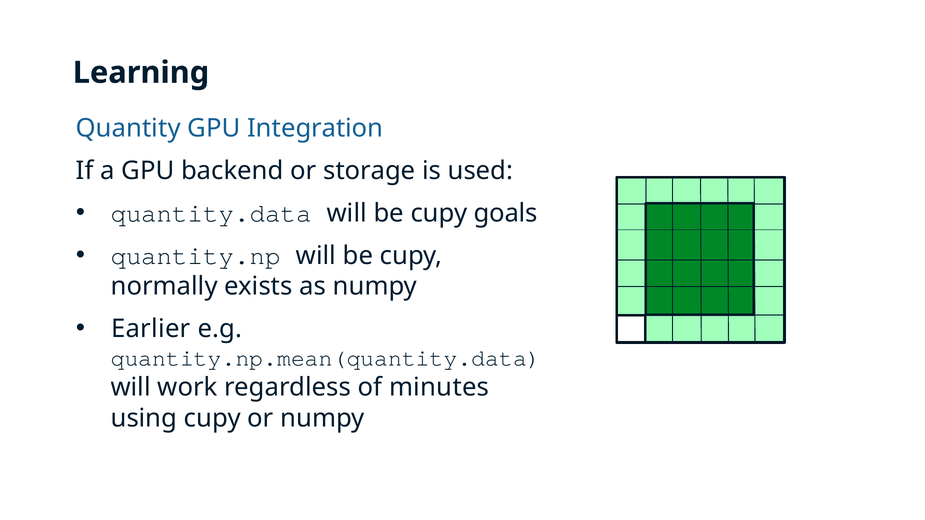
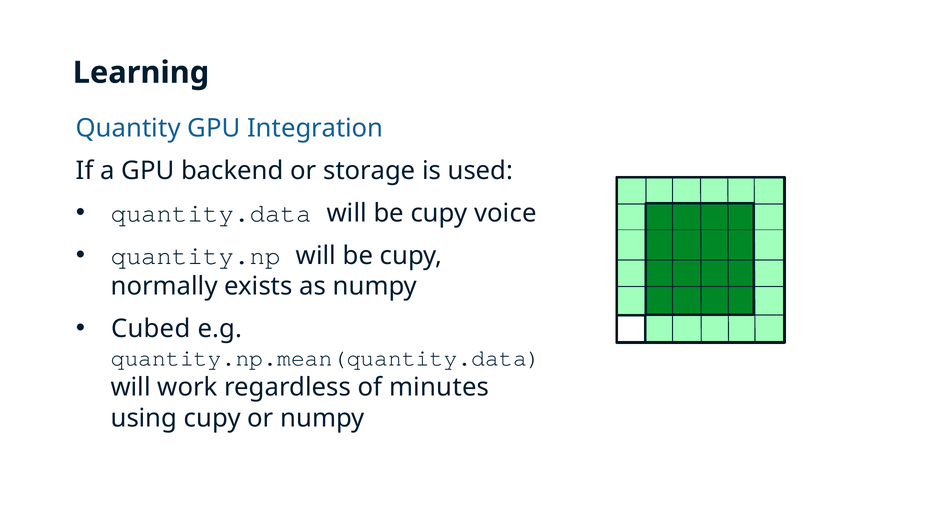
goals: goals -> voice
Earlier: Earlier -> Cubed
